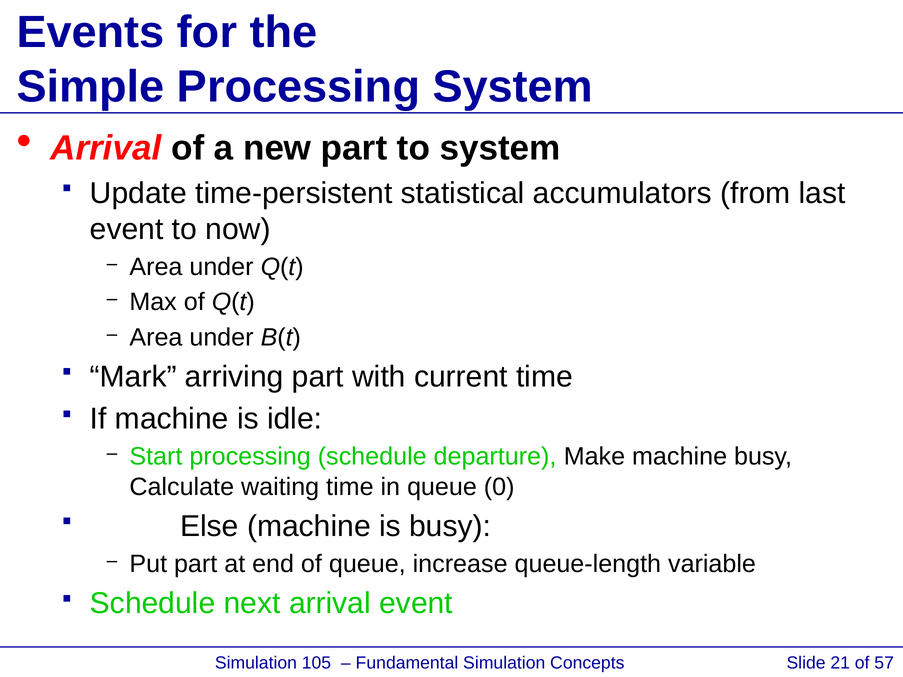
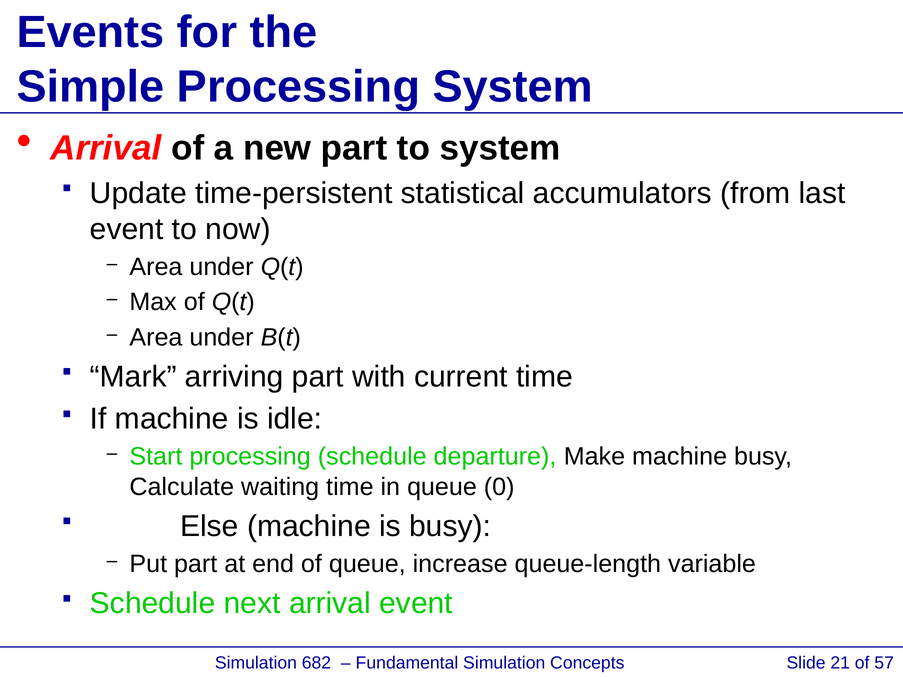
105: 105 -> 682
